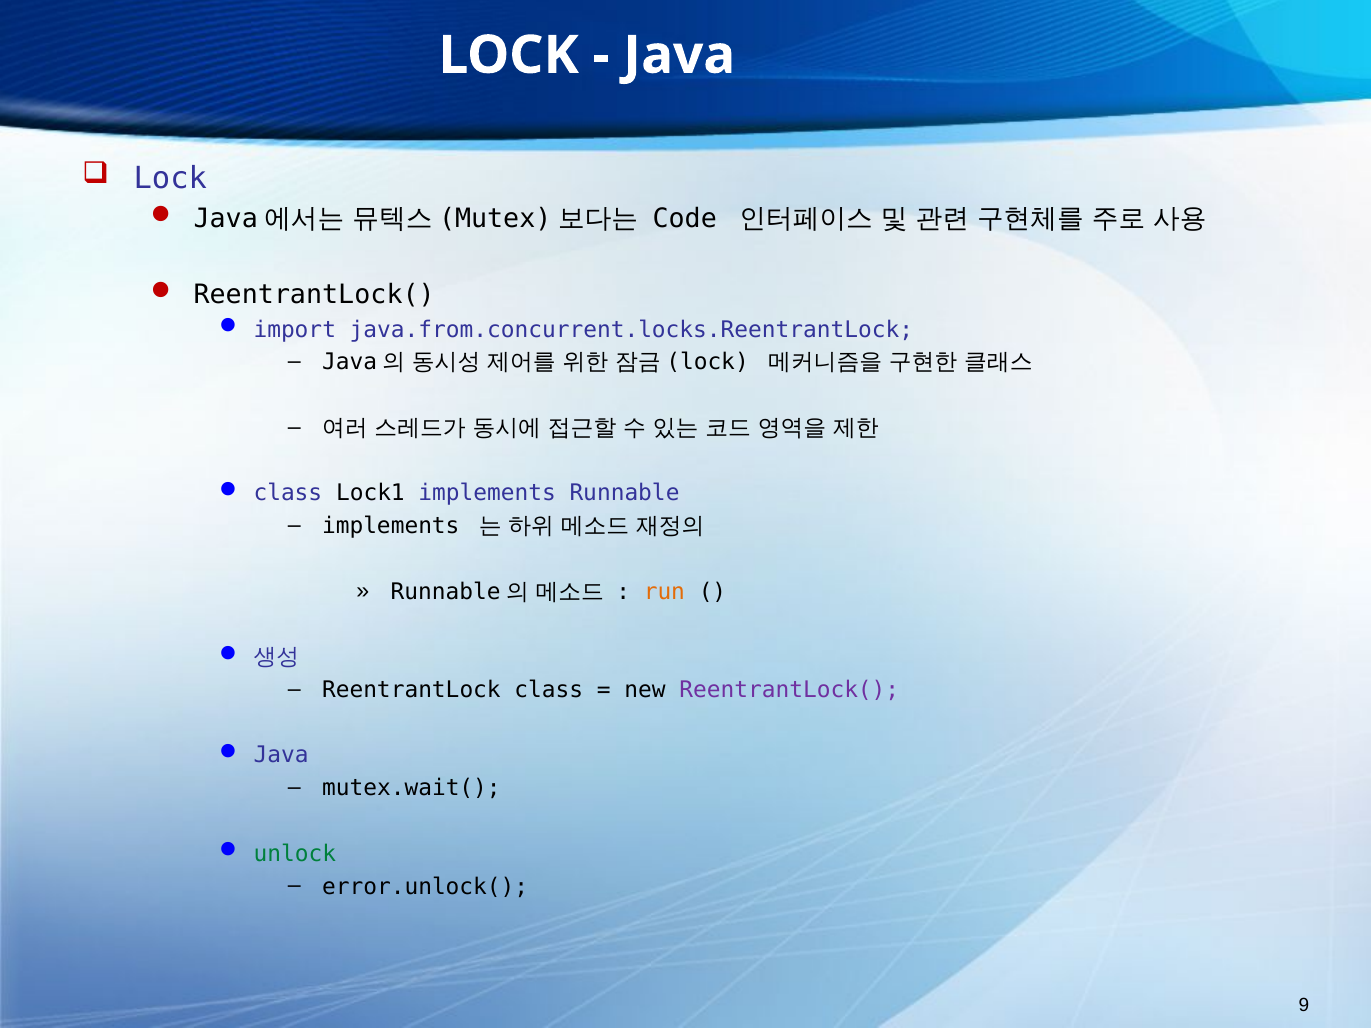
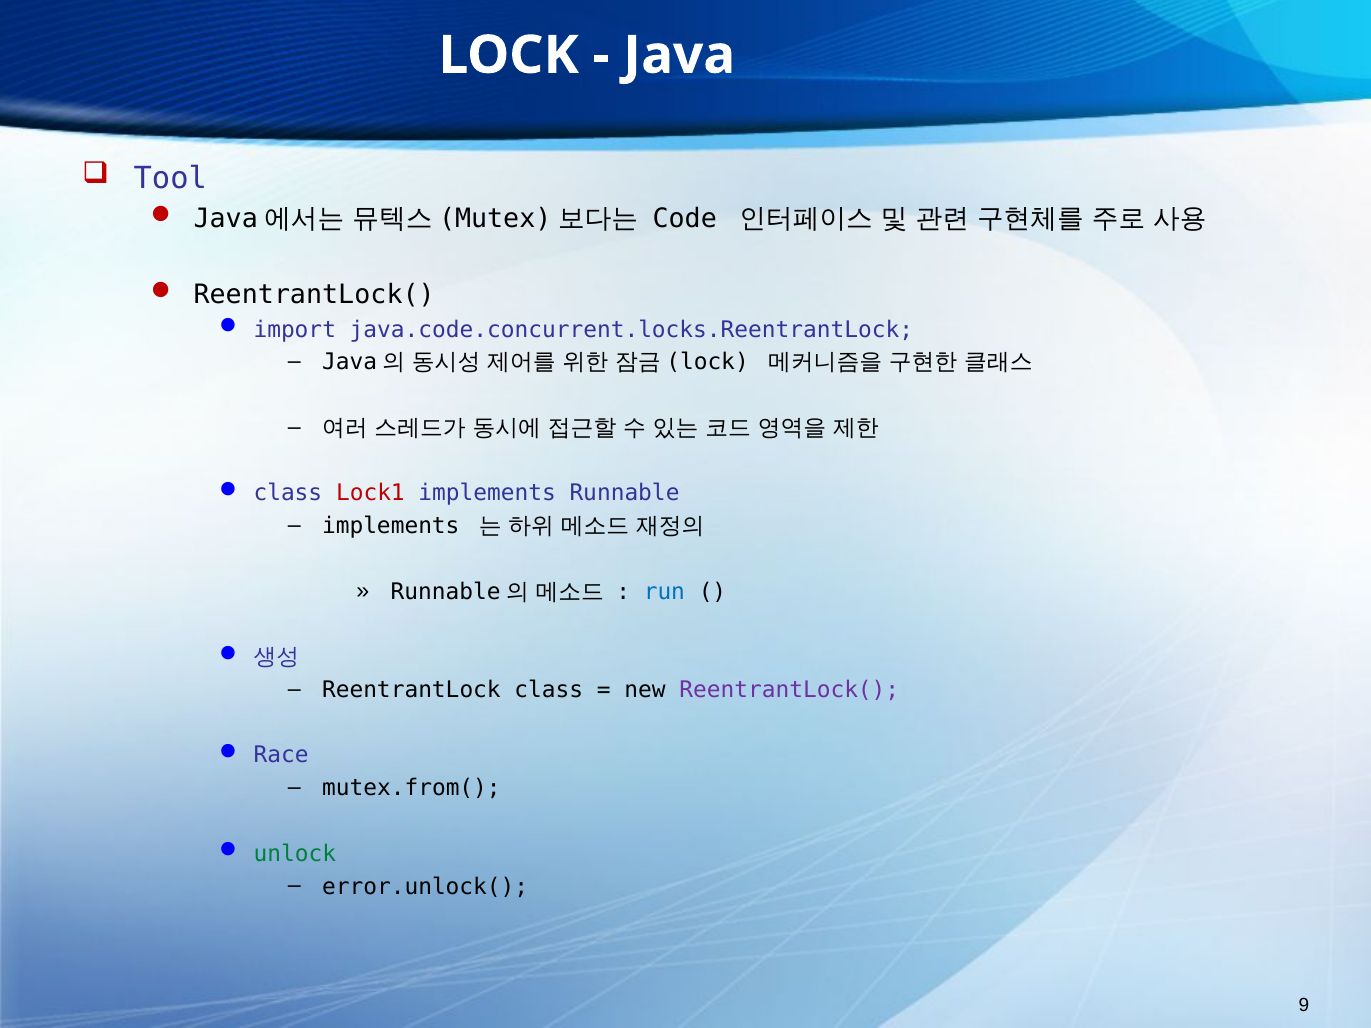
Lock at (170, 179): Lock -> Tool
java.from.concurrent.locks.ReentrantLock: java.from.concurrent.locks.ReentrantLock -> java.code.concurrent.locks.ReentrantLock
Lock1 colour: black -> red
run colour: orange -> blue
Java at (281, 756): Java -> Race
mutex.wait(: mutex.wait( -> mutex.from(
